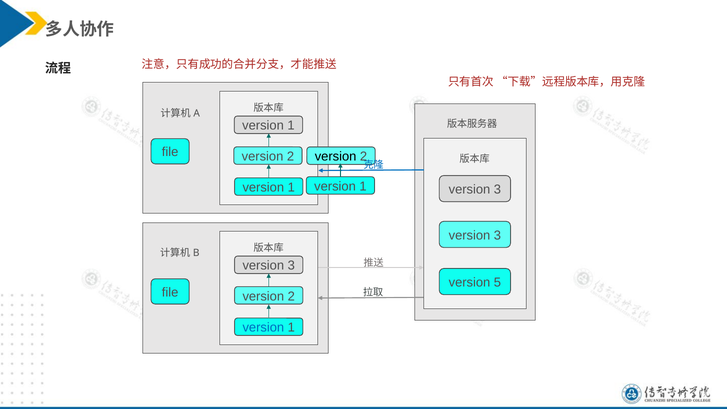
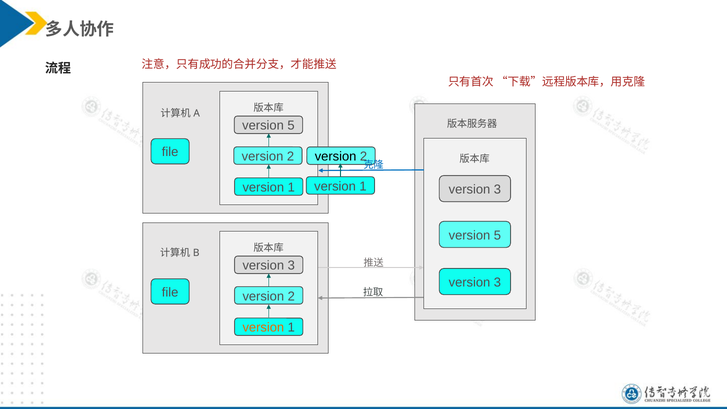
1 at (291, 126): 1 -> 5
3 at (497, 235): 3 -> 5
5 at (497, 282): 5 -> 3
version at (263, 328) colour: blue -> orange
